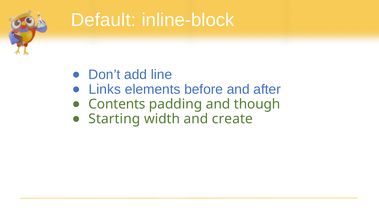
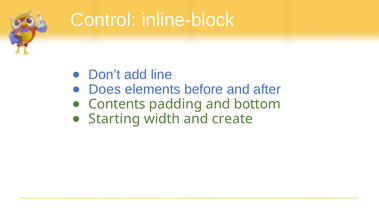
Default: Default -> Control
Links: Links -> Does
though: though -> bottom
